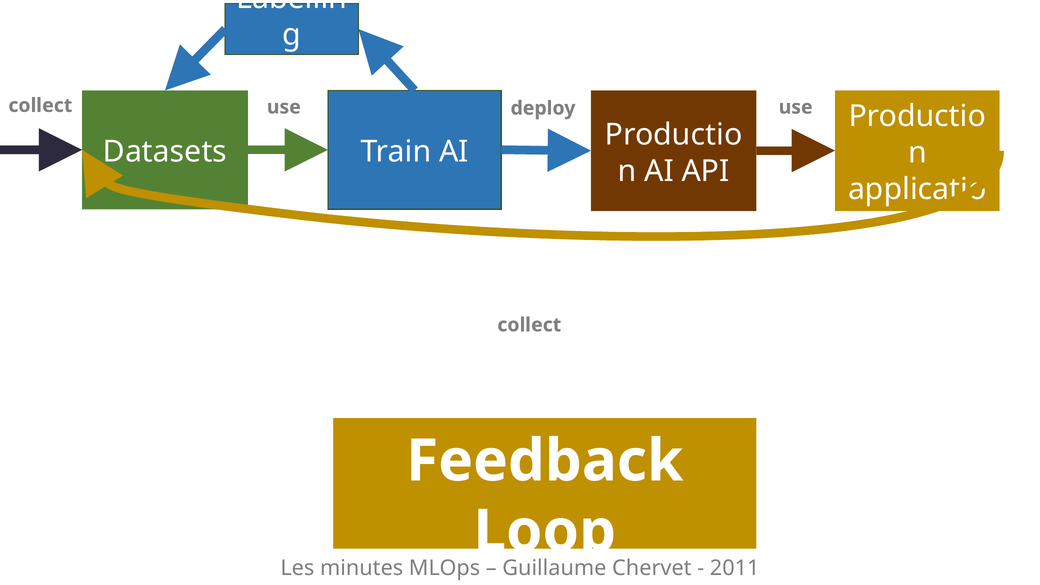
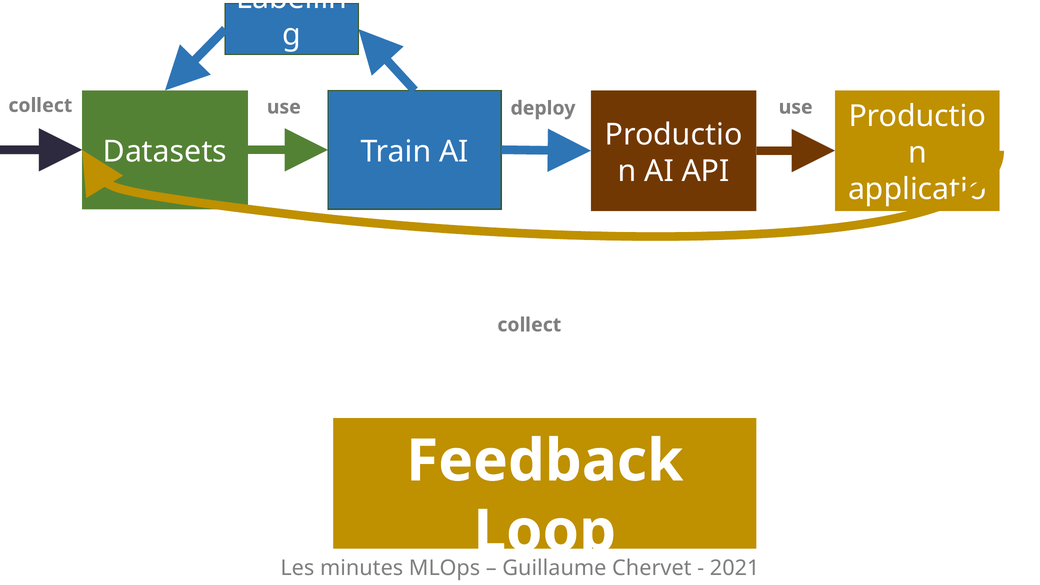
2011: 2011 -> 2021
